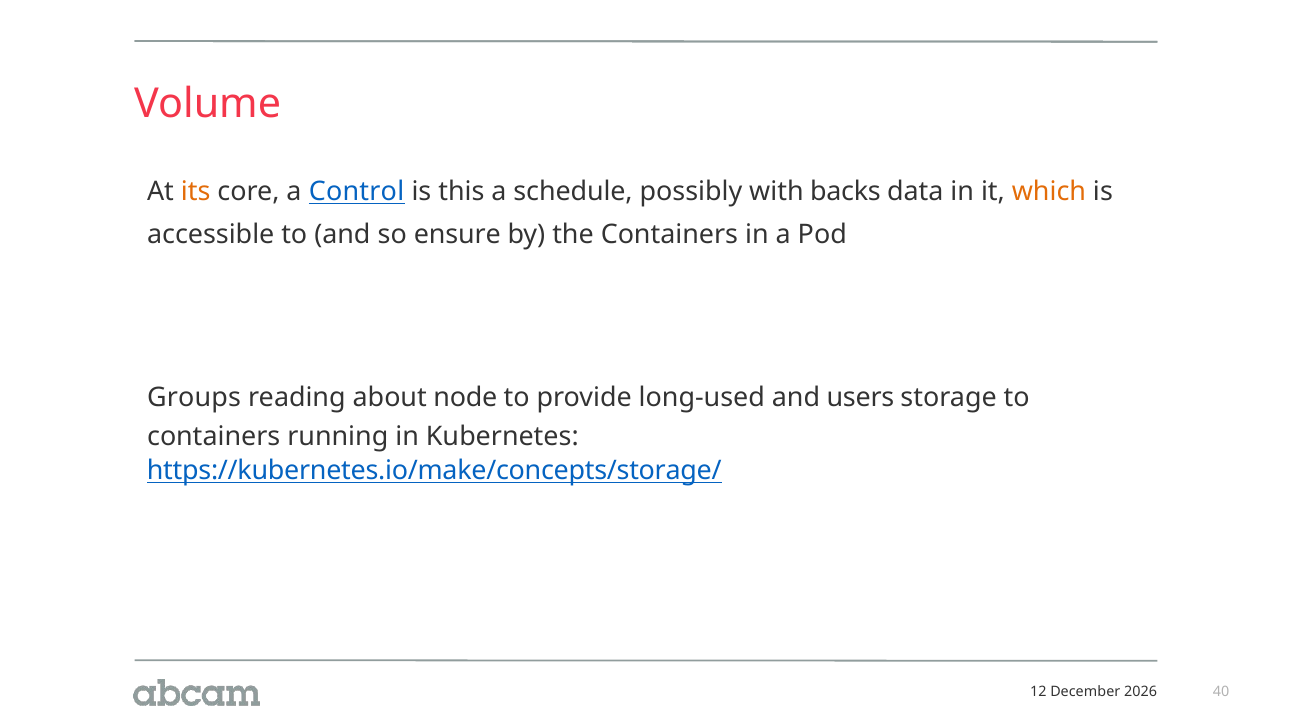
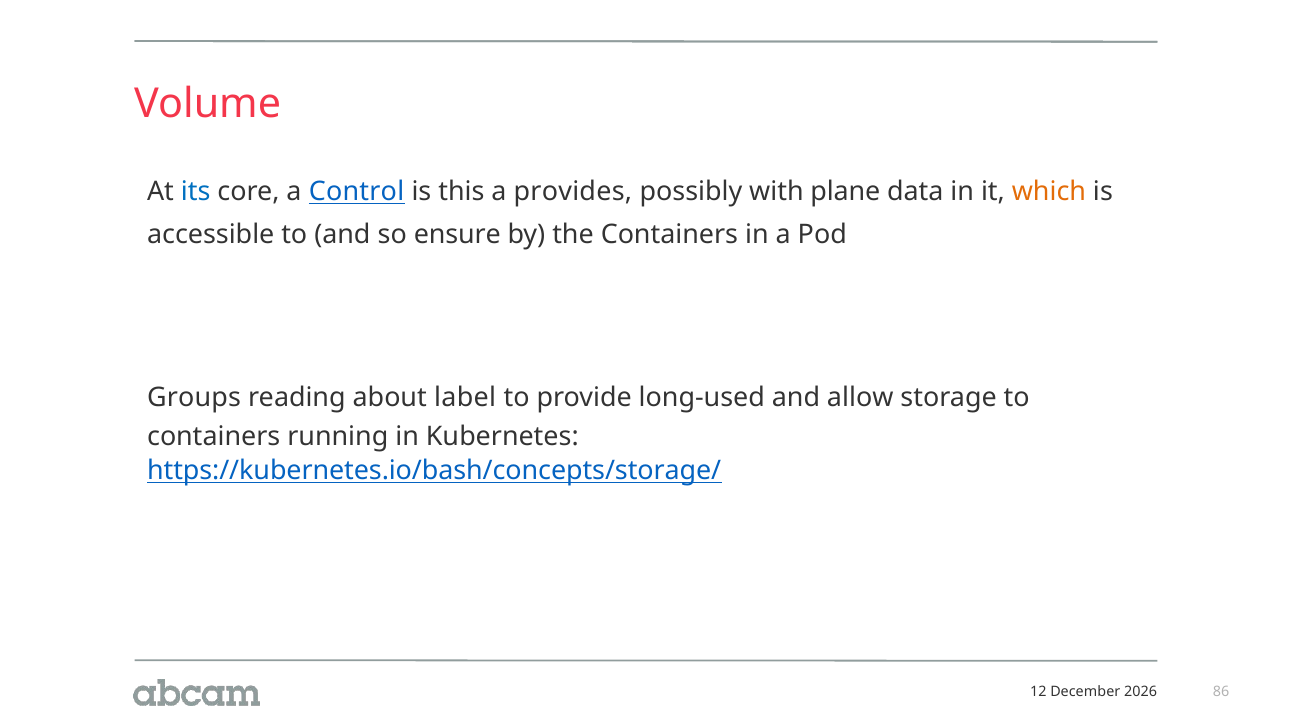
its colour: orange -> blue
schedule: schedule -> provides
backs: backs -> plane
node: node -> label
users: users -> allow
https://kubernetes.io/make/concepts/storage/: https://kubernetes.io/make/concepts/storage/ -> https://kubernetes.io/bash/concepts/storage/
40: 40 -> 86
